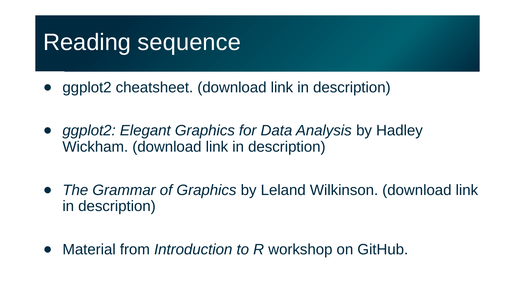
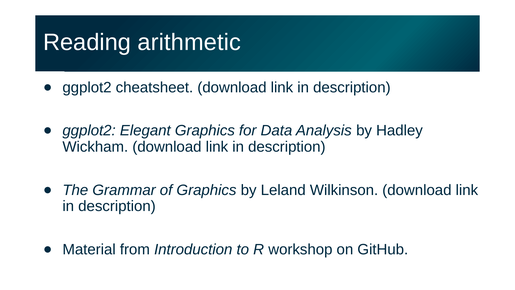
sequence: sequence -> arithmetic
